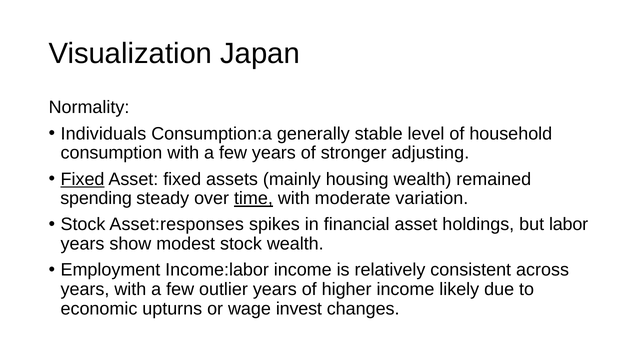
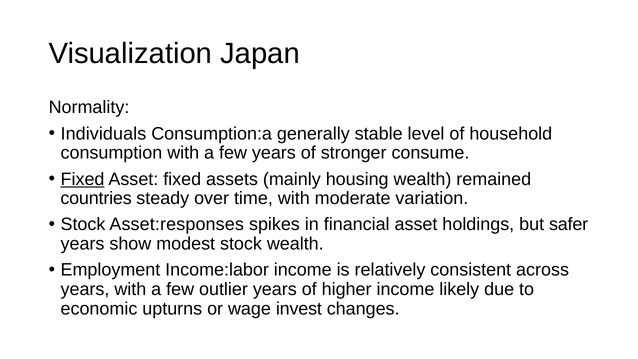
adjusting: adjusting -> consume
spending: spending -> countries
time underline: present -> none
labor: labor -> safer
